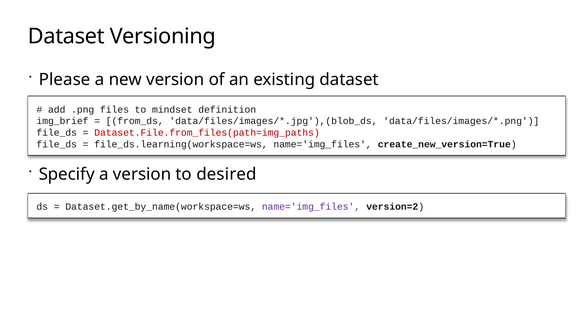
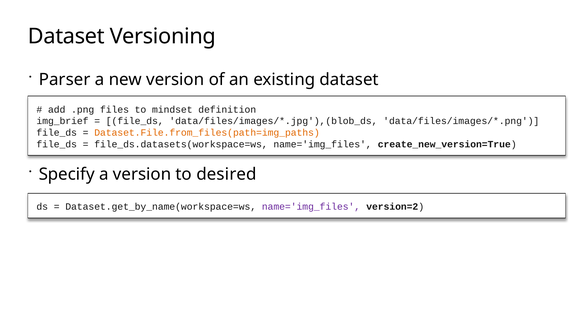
Please: Please -> Parser
from_ds at (135, 121): from_ds -> file_ds
Dataset.File.from_files(path=img_paths colour: red -> orange
file_ds.learning(workspace=ws: file_ds.learning(workspace=ws -> file_ds.datasets(workspace=ws
